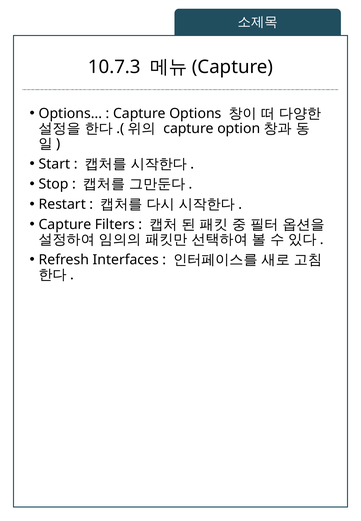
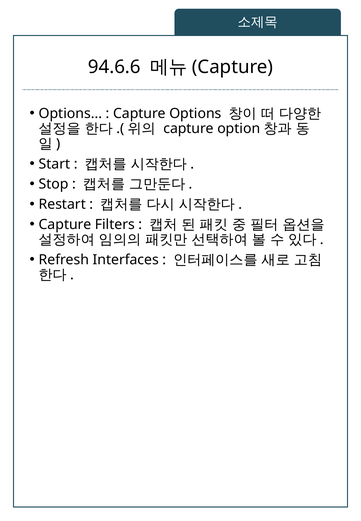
10.7.3: 10.7.3 -> 94.6.6
